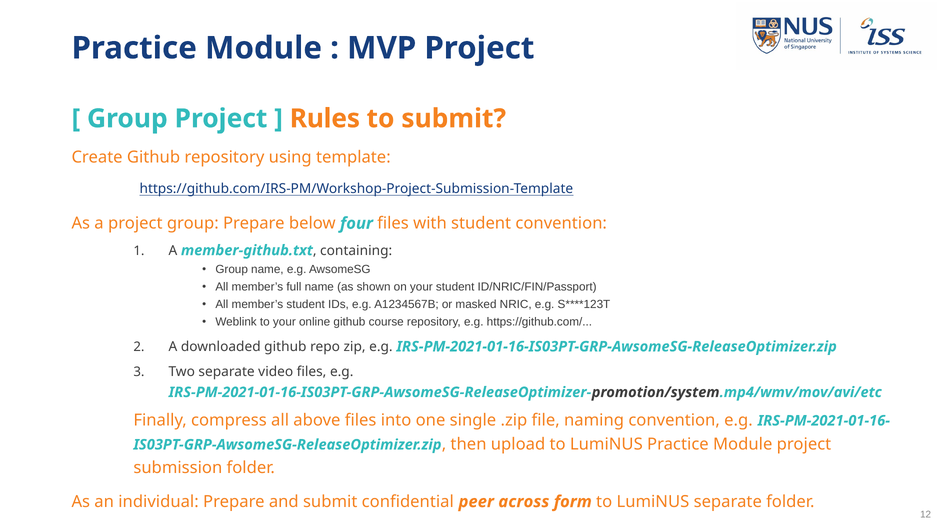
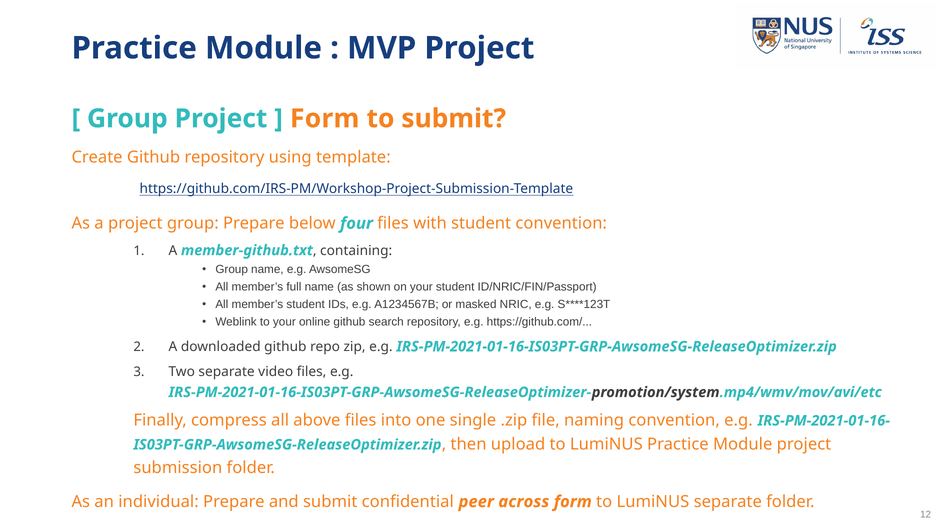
Rules at (325, 118): Rules -> Form
course: course -> search
